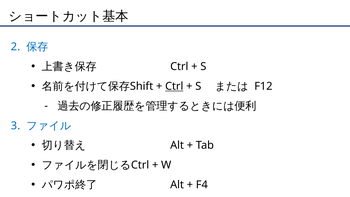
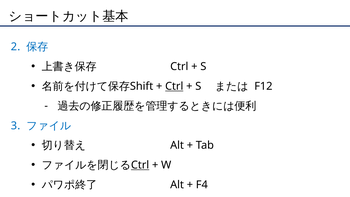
Ctrl at (140, 165) underline: none -> present
